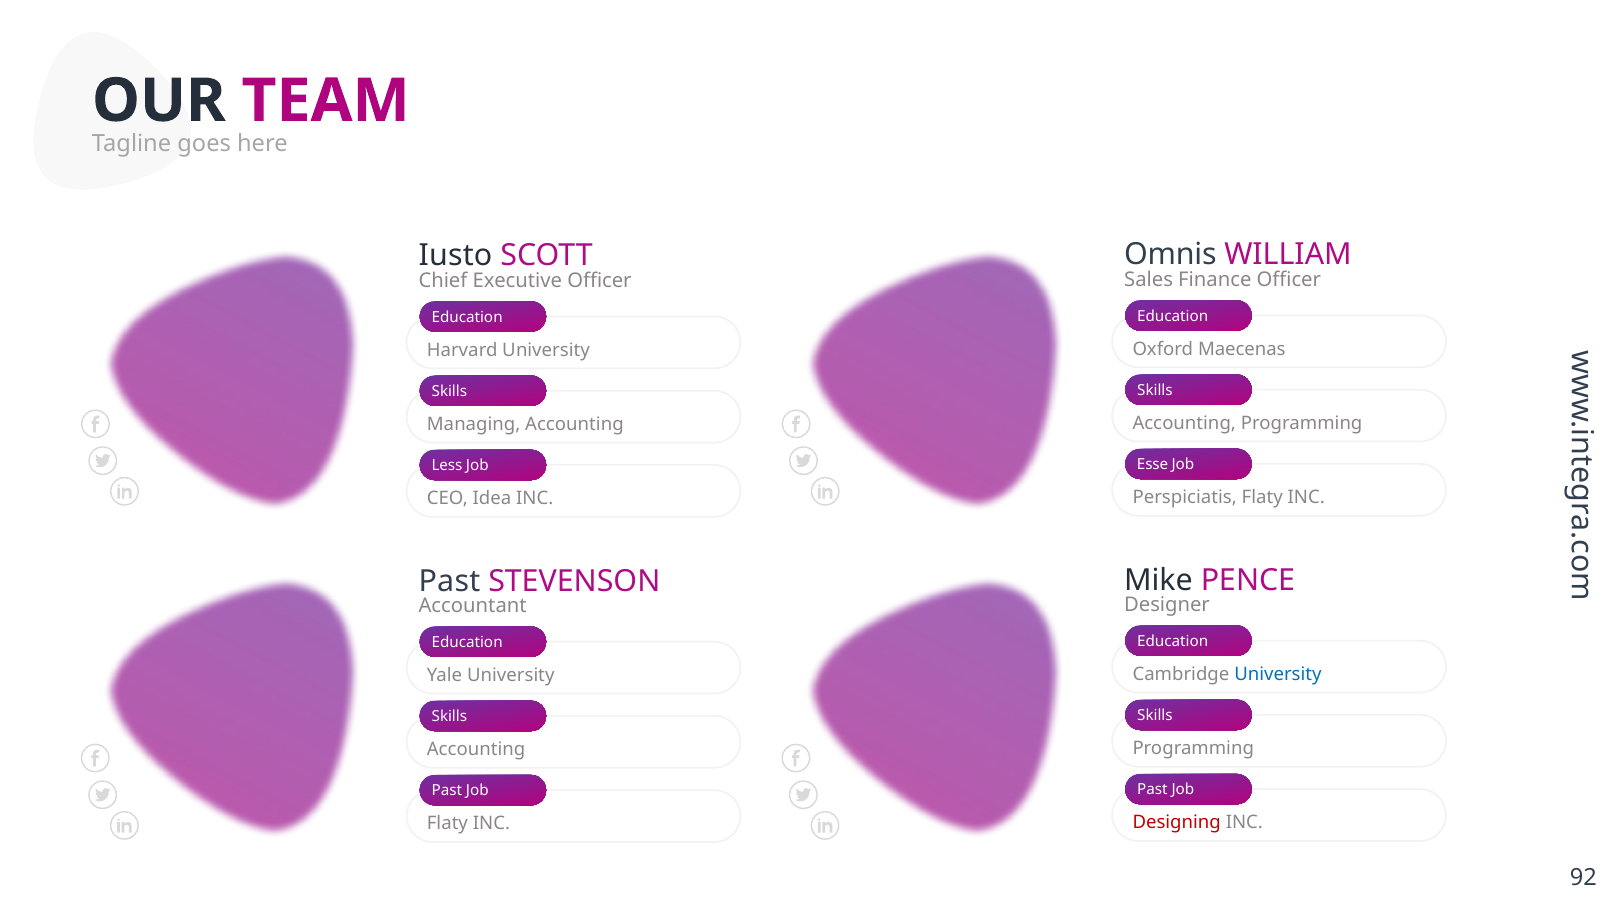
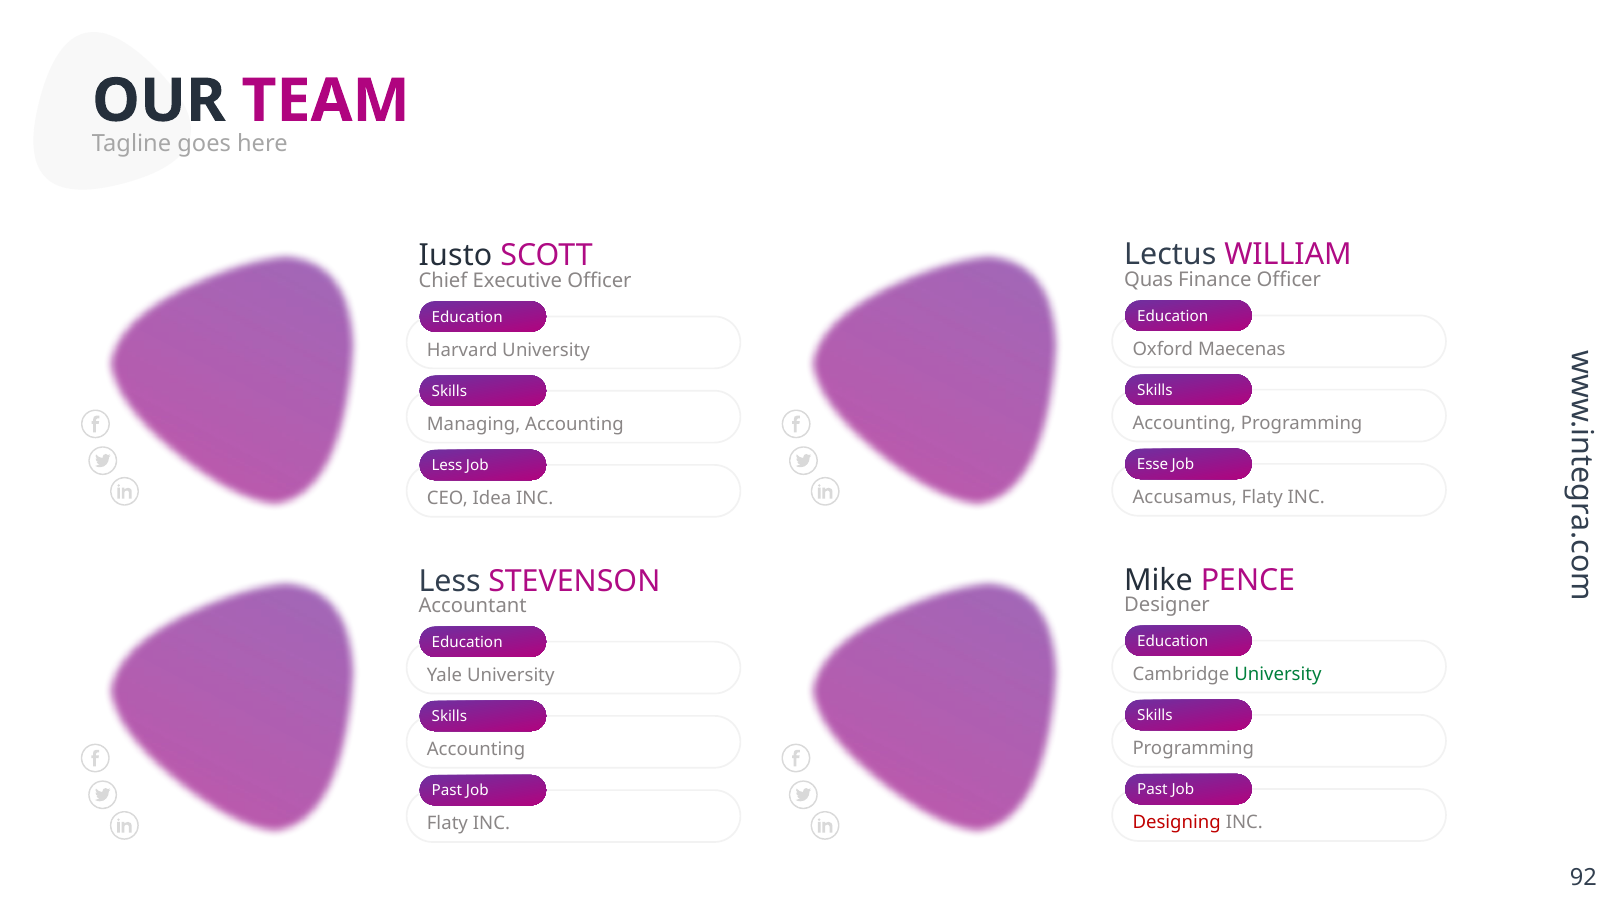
Omnis: Omnis -> Lectus
Sales: Sales -> Quas
Perspiciatis: Perspiciatis -> Accusamus
Past at (449, 581): Past -> Less
University at (1278, 675) colour: blue -> green
